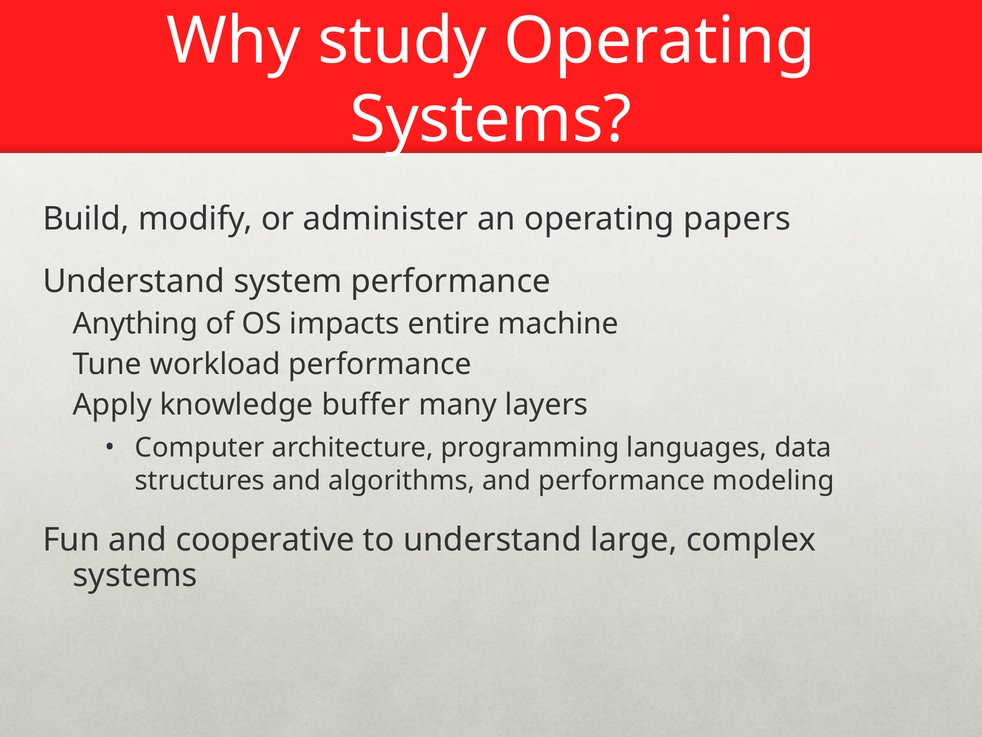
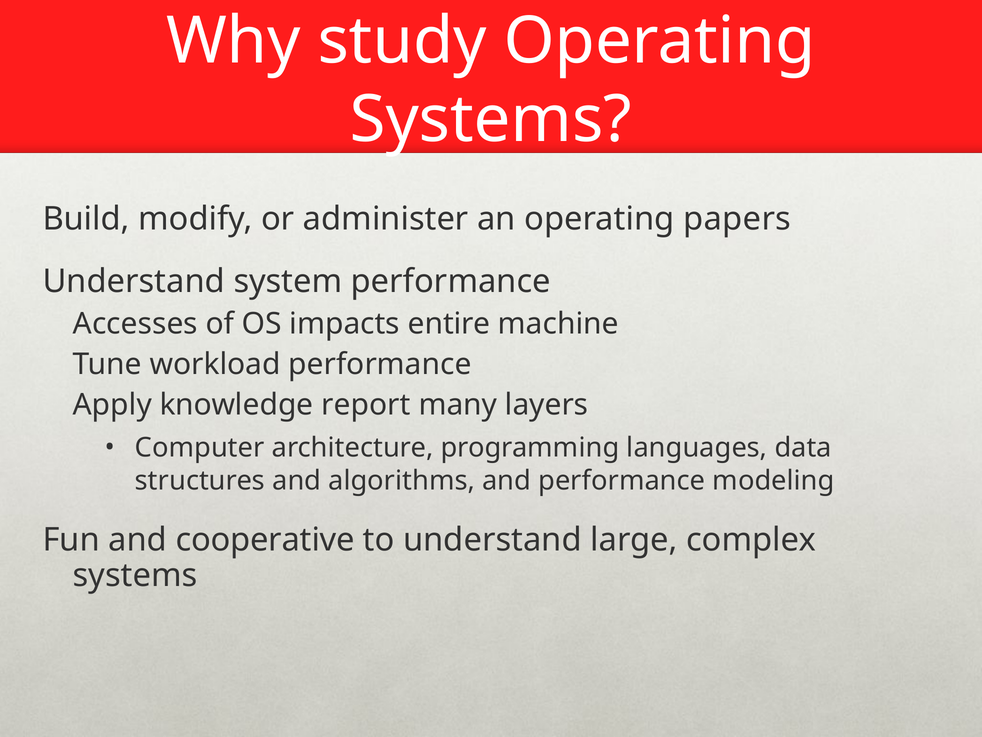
Anything: Anything -> Accesses
buffer: buffer -> report
